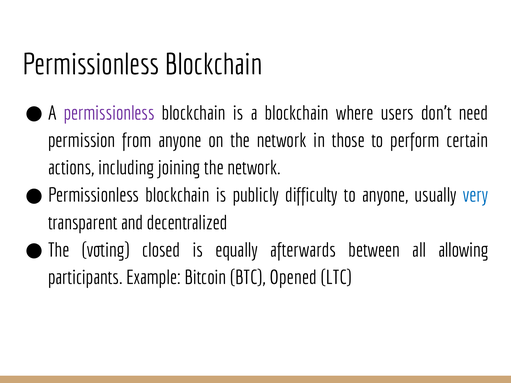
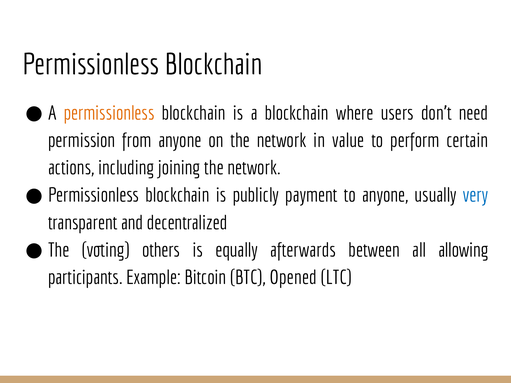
permissionless at (109, 113) colour: purple -> orange
those: those -> value
difficulty: difficulty -> payment
closed: closed -> others
